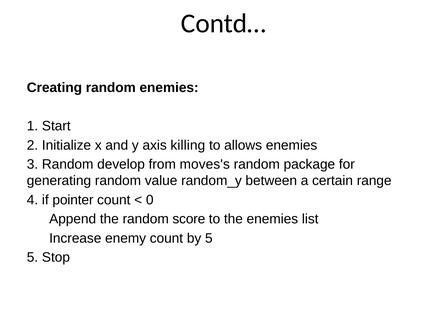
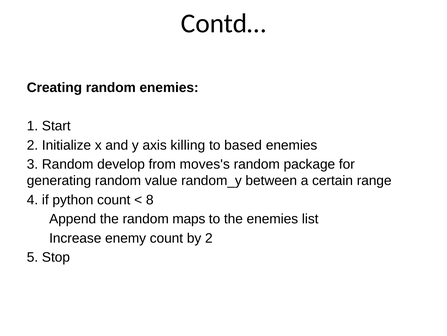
allows: allows -> based
pointer: pointer -> python
0: 0 -> 8
score: score -> maps
by 5: 5 -> 2
